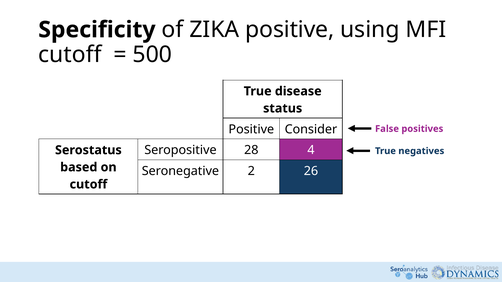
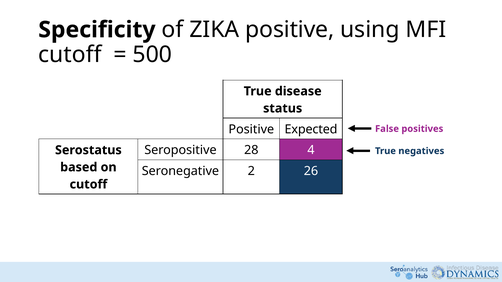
Consider: Consider -> Expected
